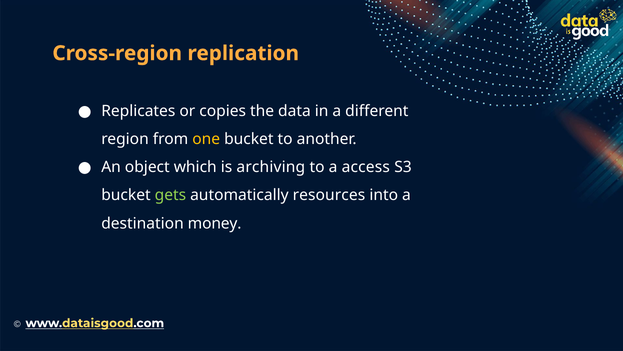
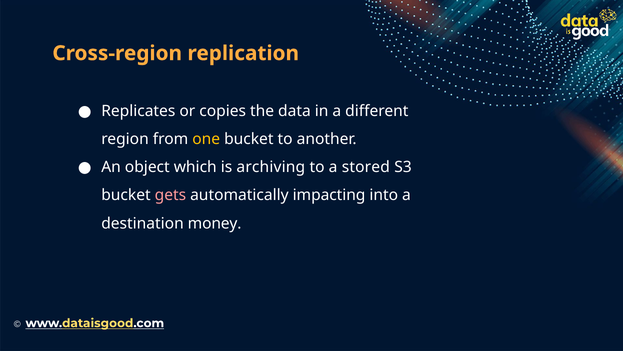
access: access -> stored
gets colour: light green -> pink
resources: resources -> impacting
